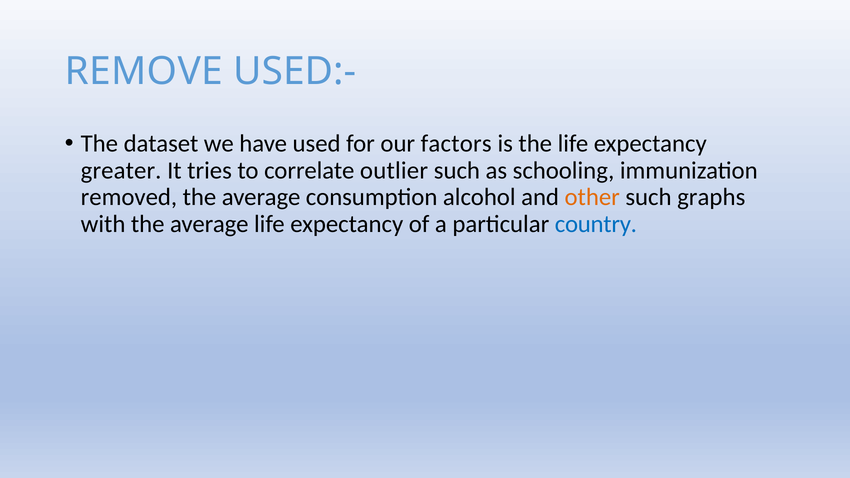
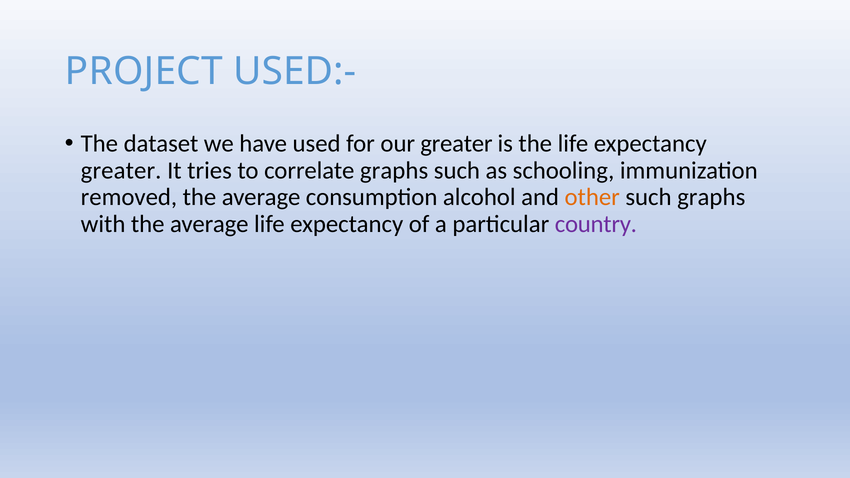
REMOVE: REMOVE -> PROJECT
our factors: factors -> greater
correlate outlier: outlier -> graphs
country colour: blue -> purple
